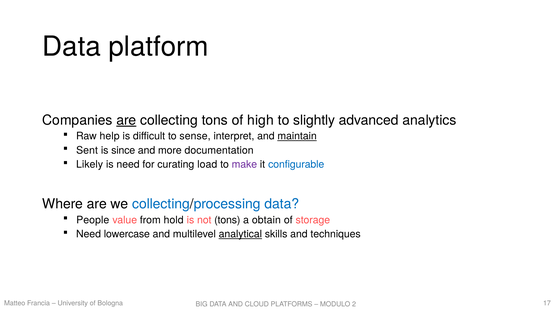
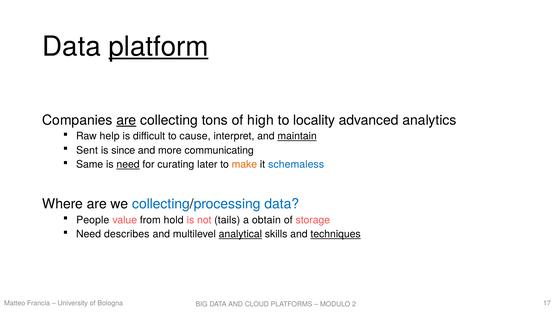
platform underline: none -> present
slightly: slightly -> locality
sense: sense -> cause
documentation: documentation -> communicating
Likely: Likely -> Same
need at (128, 165) underline: none -> present
load: load -> later
make colour: purple -> orange
configurable: configurable -> schemaless
not tons: tons -> tails
lowercase: lowercase -> describes
techniques underline: none -> present
